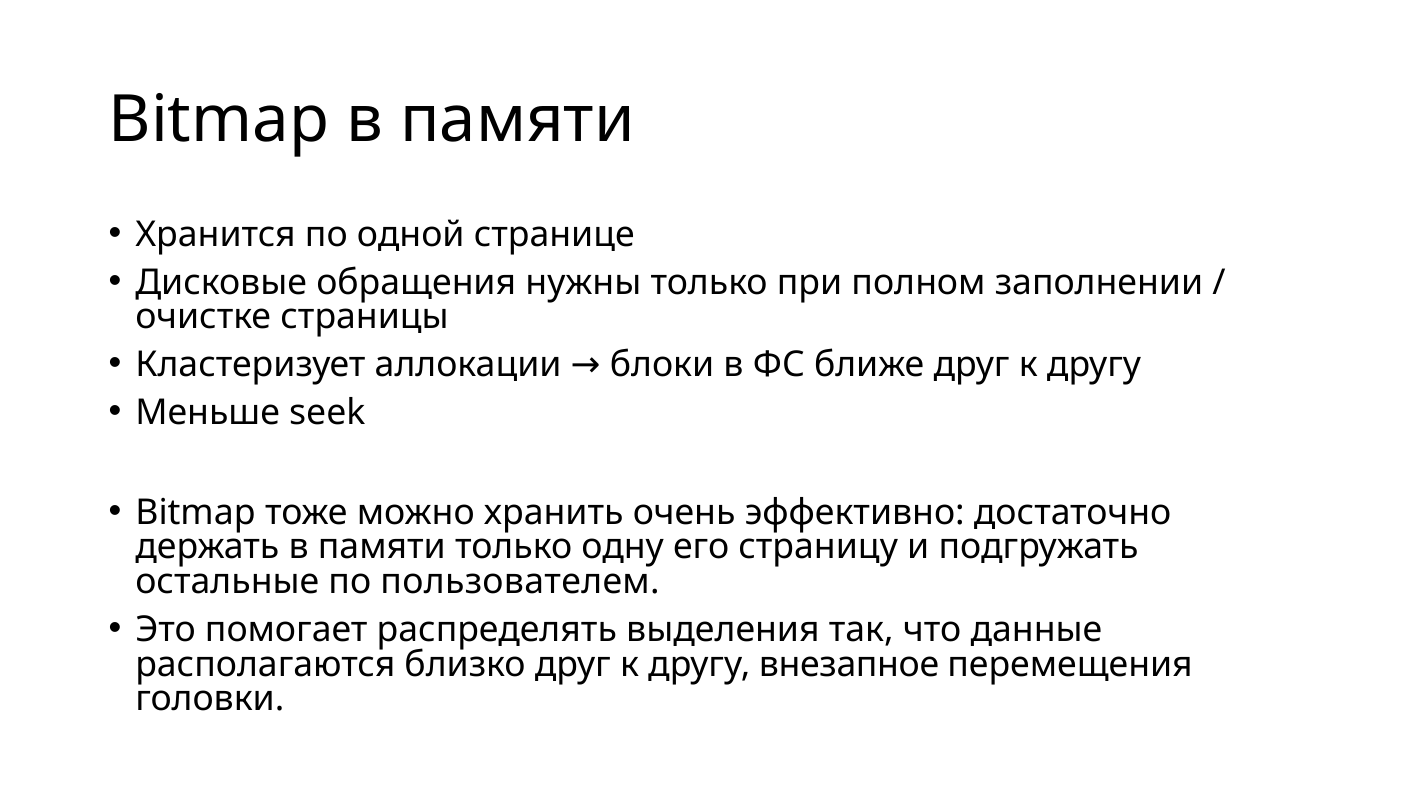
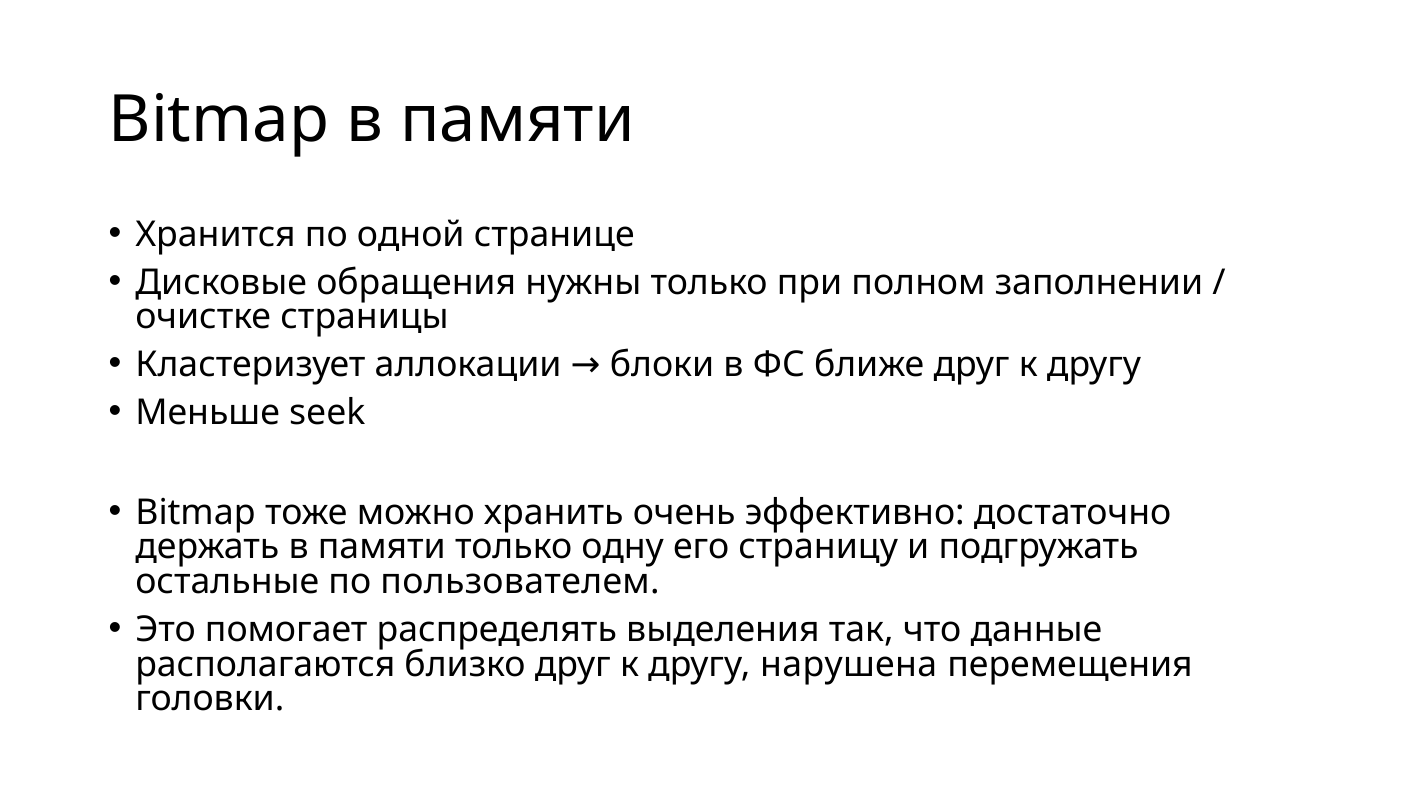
внезапное: внезапное -> нарушена
